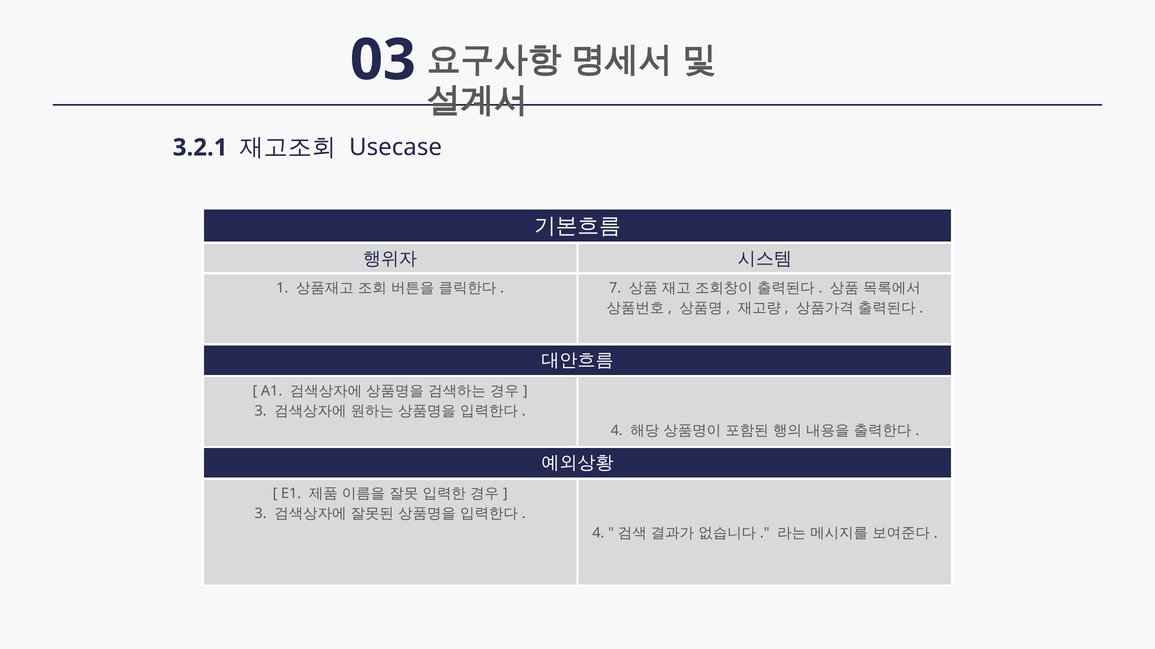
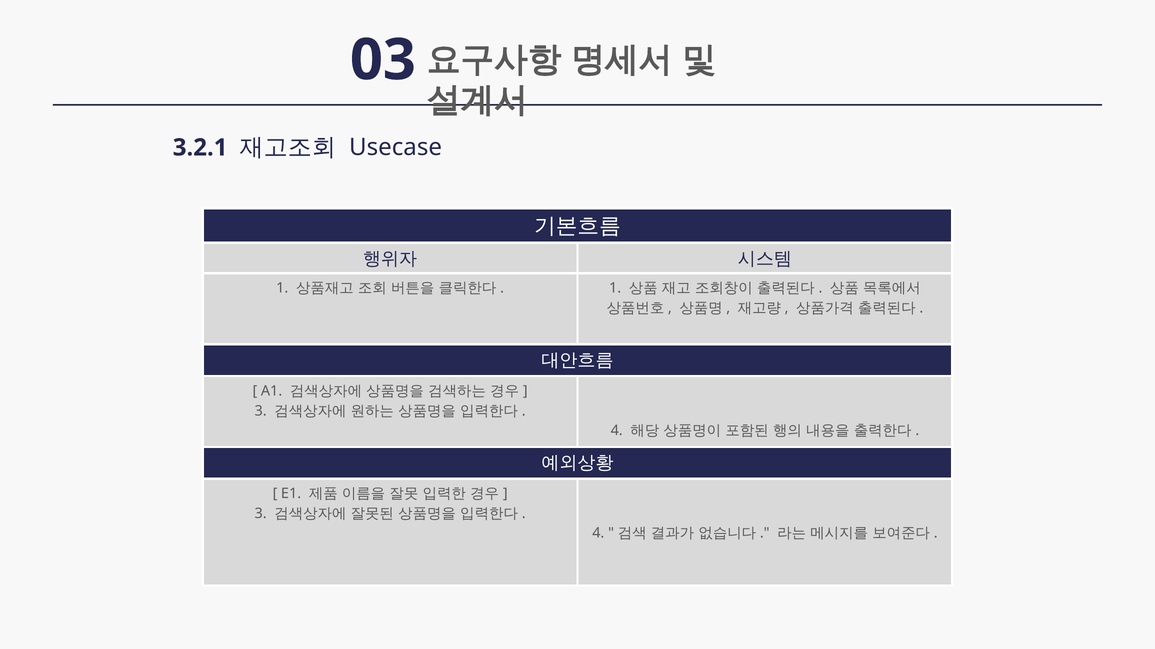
7 at (615, 289): 7 -> 1
